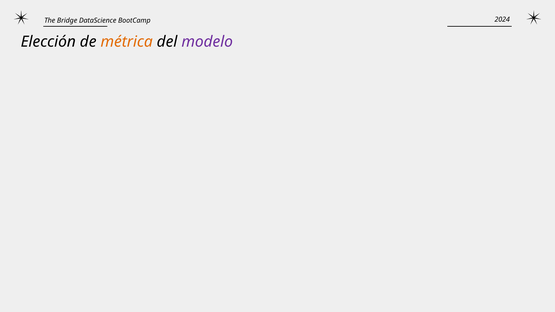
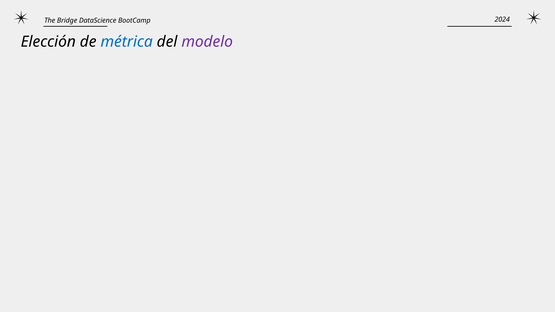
métrica colour: orange -> blue
